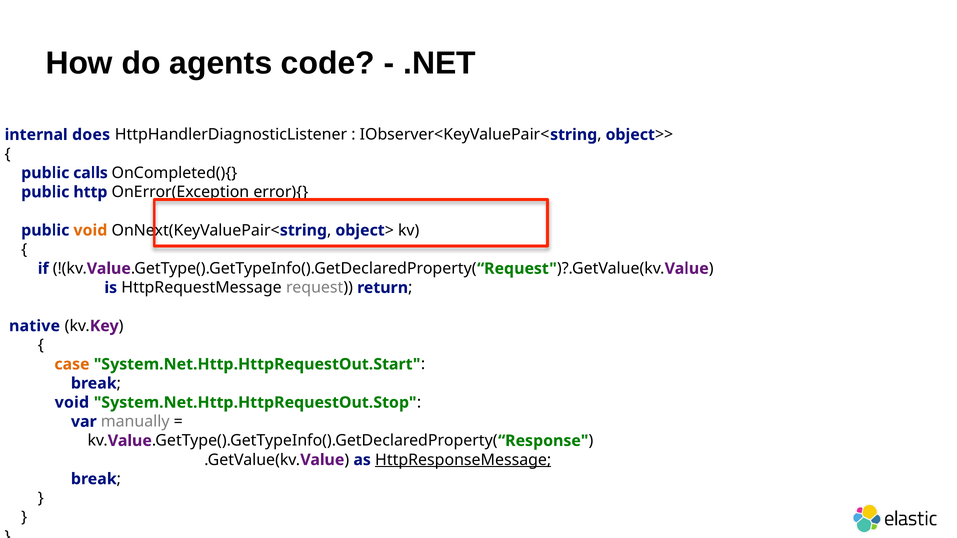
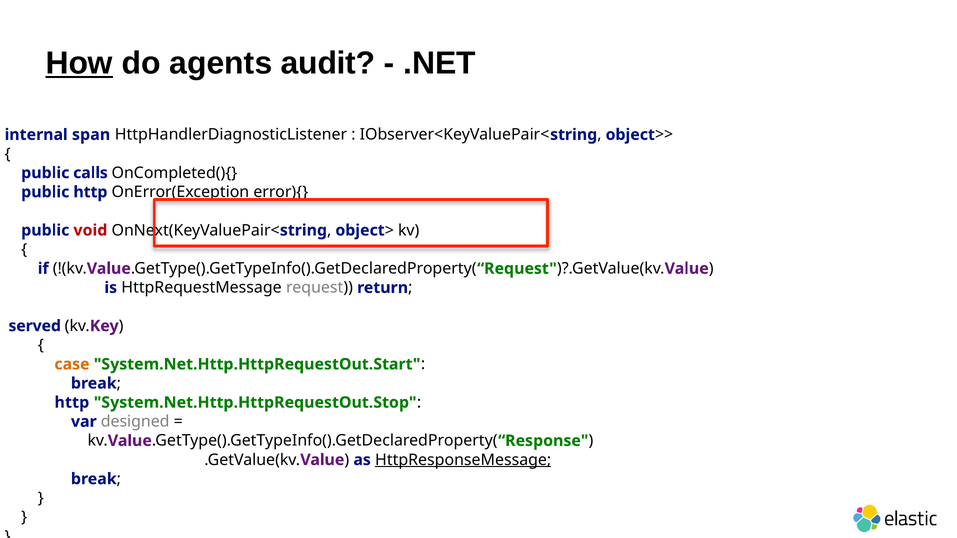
How underline: none -> present
code: code -> audit
does: does -> span
void at (90, 230) colour: orange -> red
native: native -> served
void at (72, 403): void -> http
manually: manually -> designed
